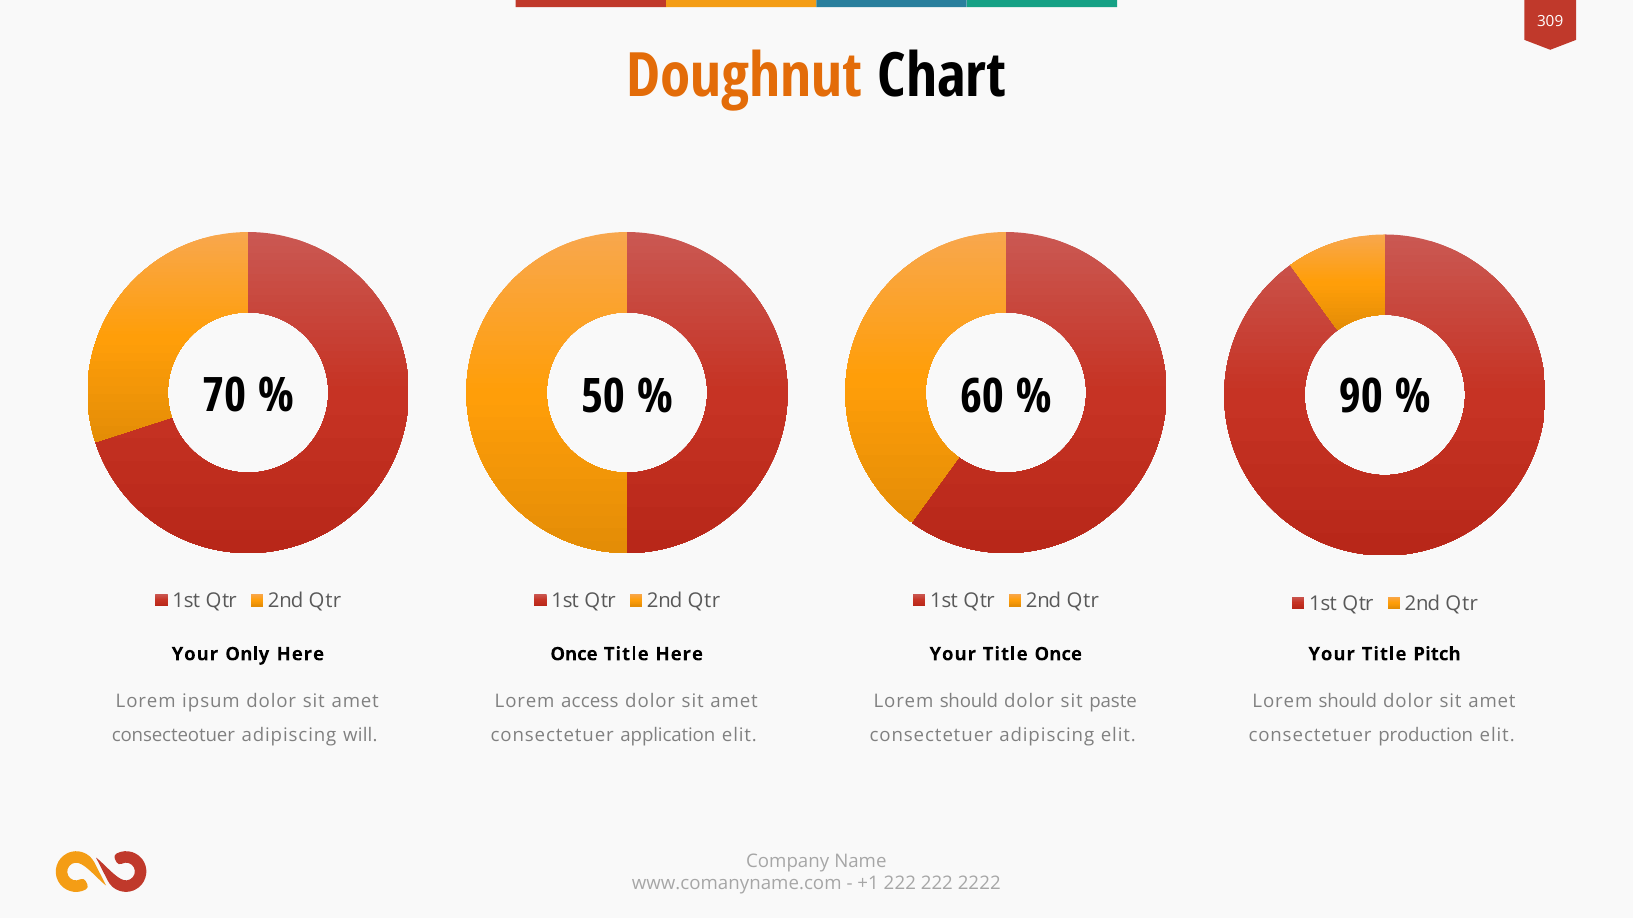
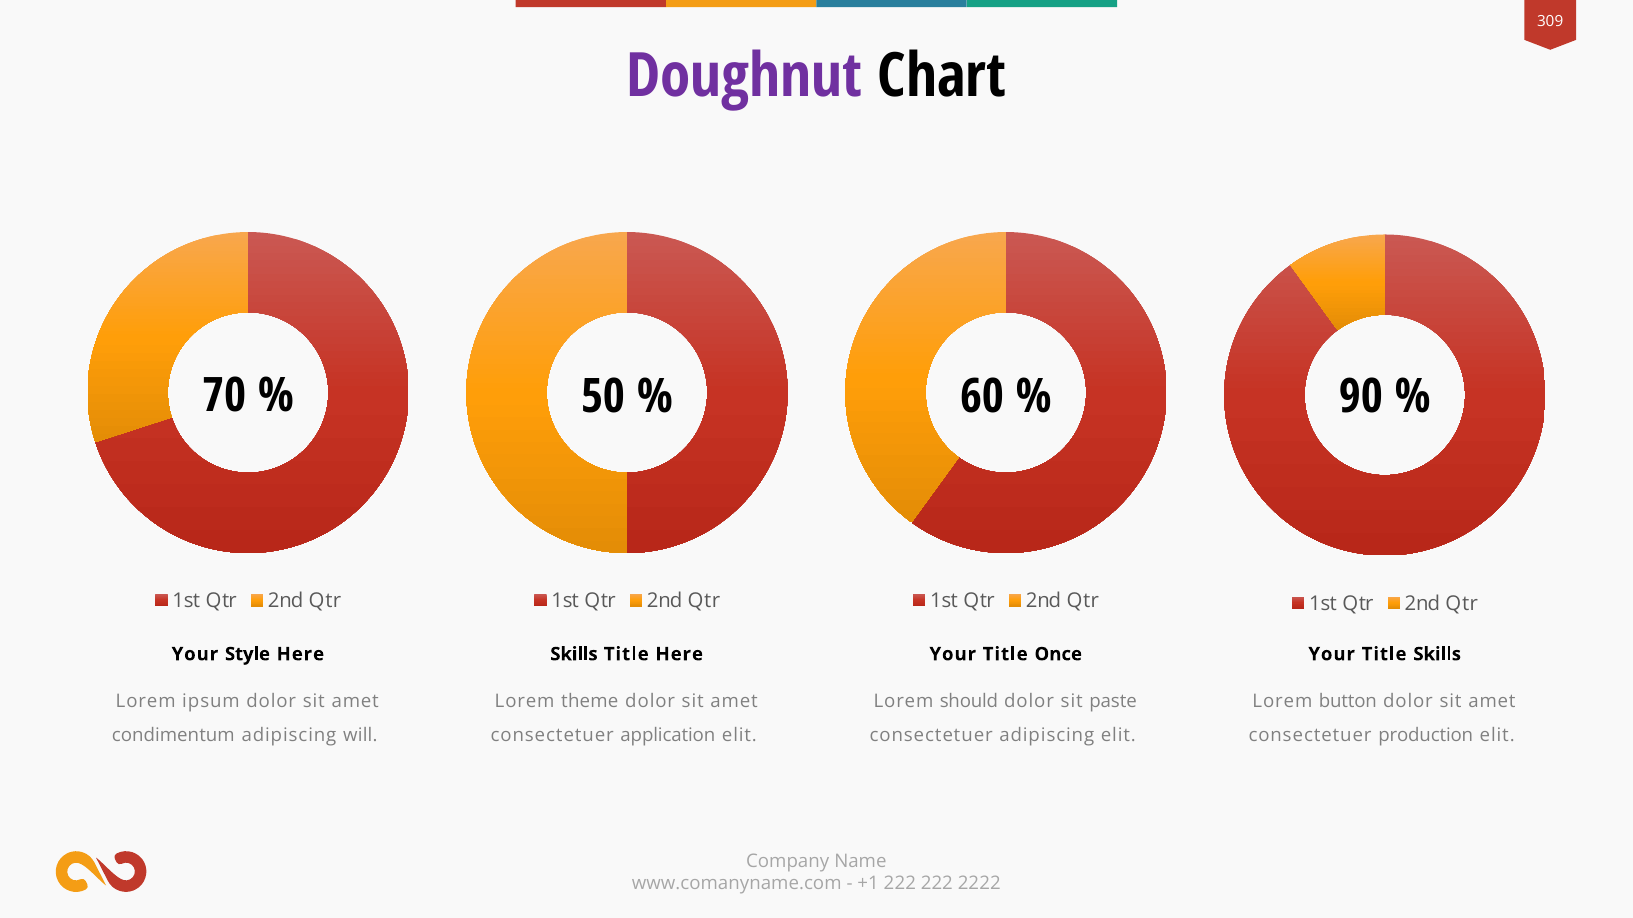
Doughnut colour: orange -> purple
Only: Only -> Style
Once at (574, 655): Once -> Skills
Title Pitch: Pitch -> Skills
access: access -> theme
should at (1348, 701): should -> button
consecteotuer: consecteotuer -> condimentum
